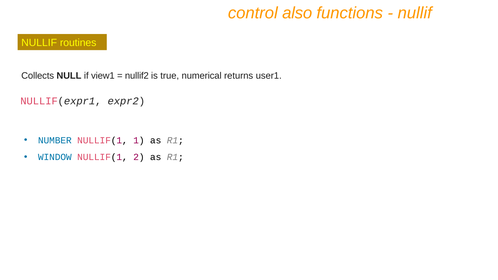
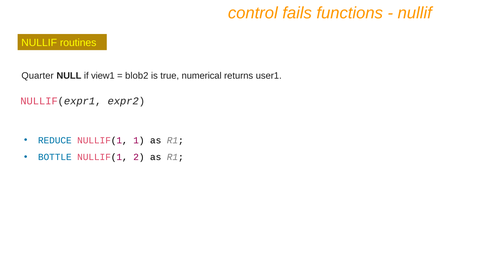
also: also -> fails
Collects: Collects -> Quarter
nullif2: nullif2 -> blob2
NUMBER: NUMBER -> REDUCE
WINDOW: WINDOW -> BOTTLE
